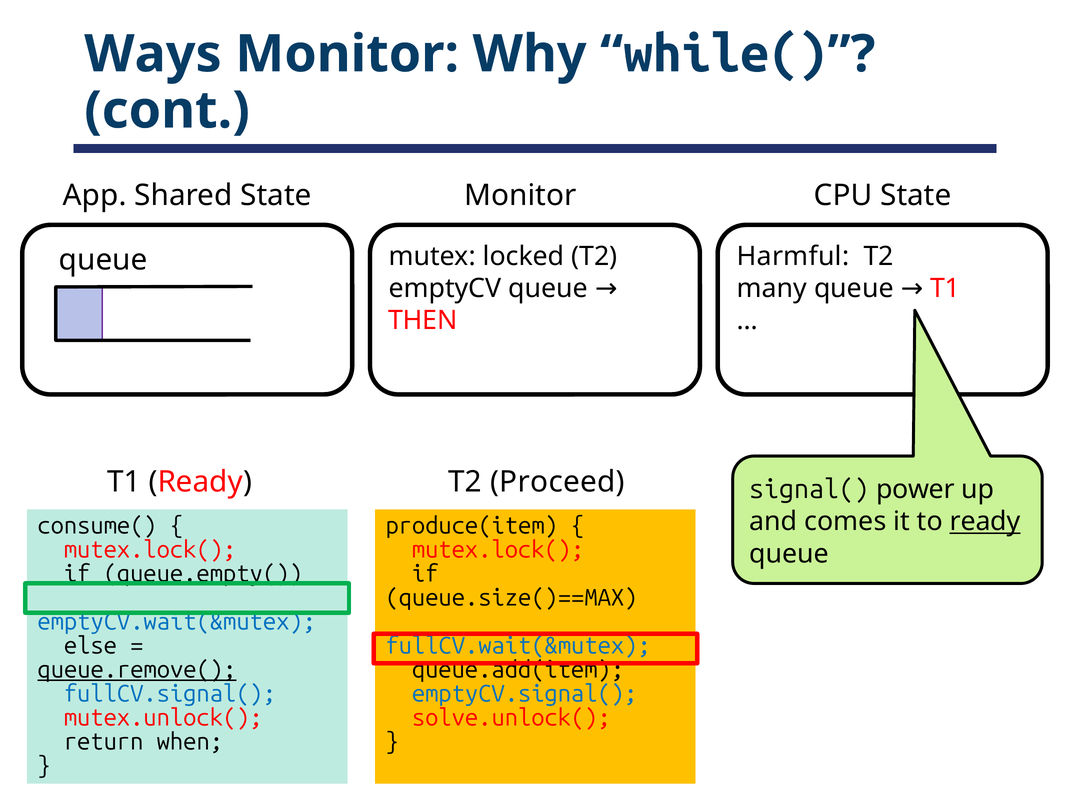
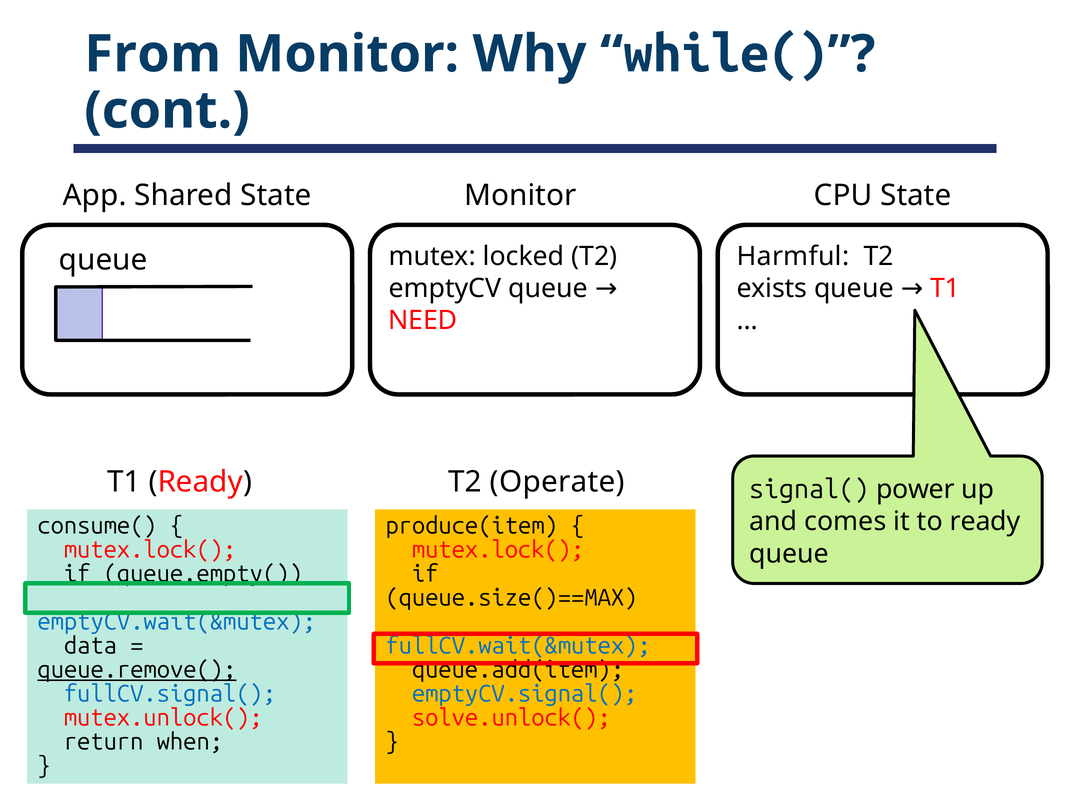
Ways: Ways -> From
many: many -> exists
THEN: THEN -> NEED
Proceed: Proceed -> Operate
ready at (985, 521) underline: present -> none
else: else -> data
